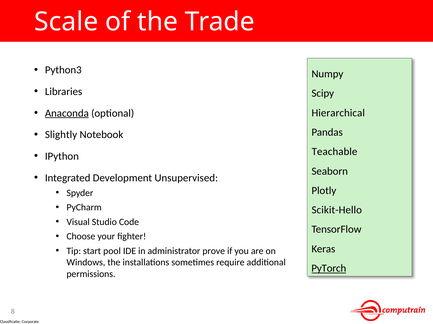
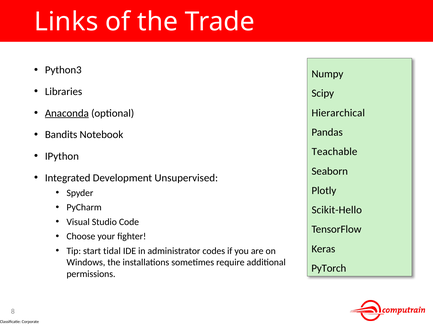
Scale: Scale -> Links
Slightly: Slightly -> Bandits
pool: pool -> tidal
prove: prove -> codes
PyTorch underline: present -> none
